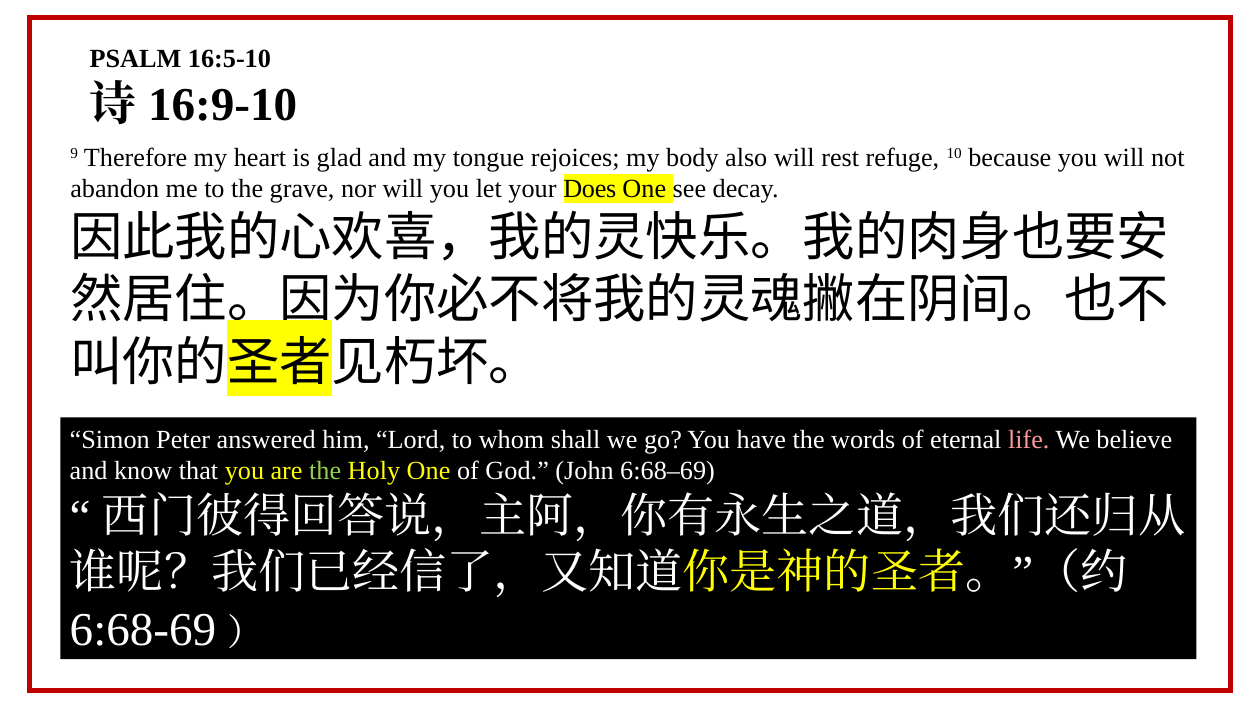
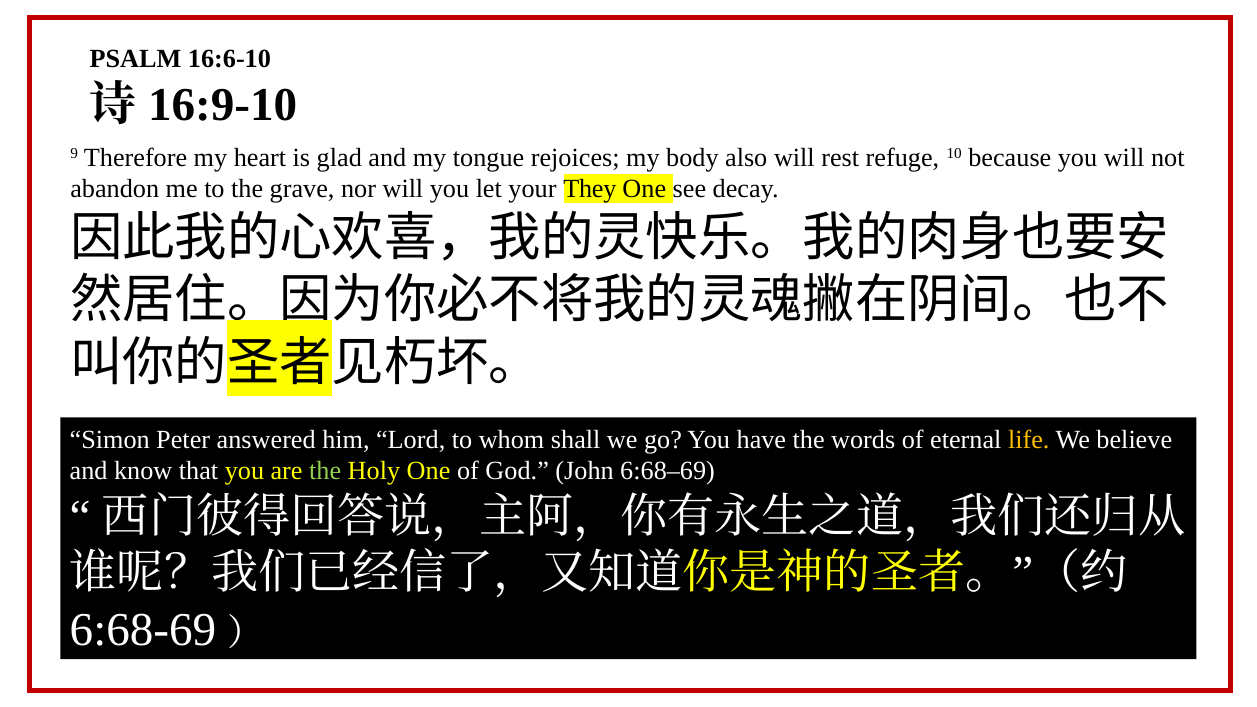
16:5-10: 16:5-10 -> 16:6-10
Does: Does -> They
life colour: pink -> yellow
